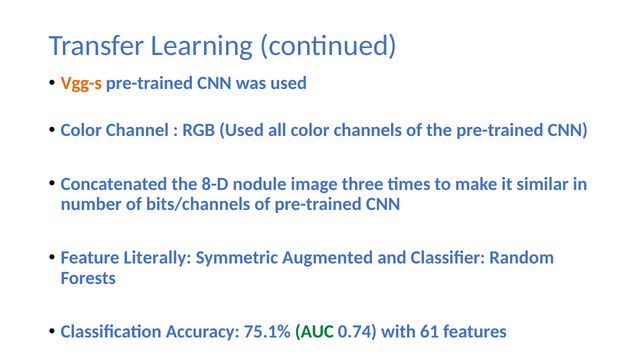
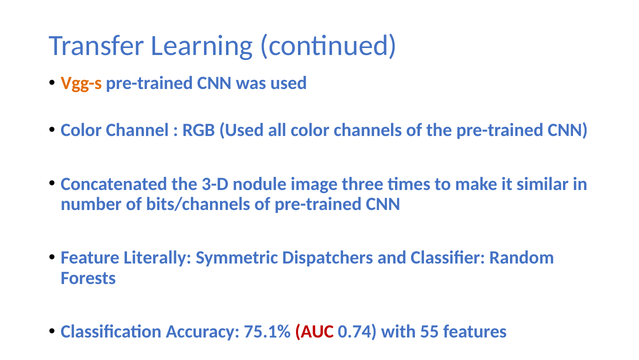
8-D: 8-D -> 3-D
Augmented: Augmented -> Dispatchers
AUC colour: green -> red
61: 61 -> 55
